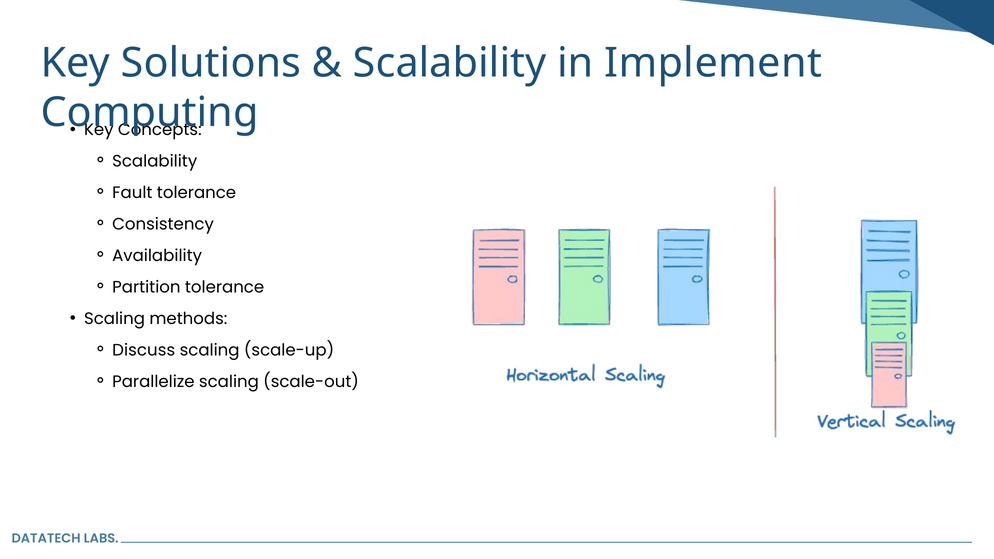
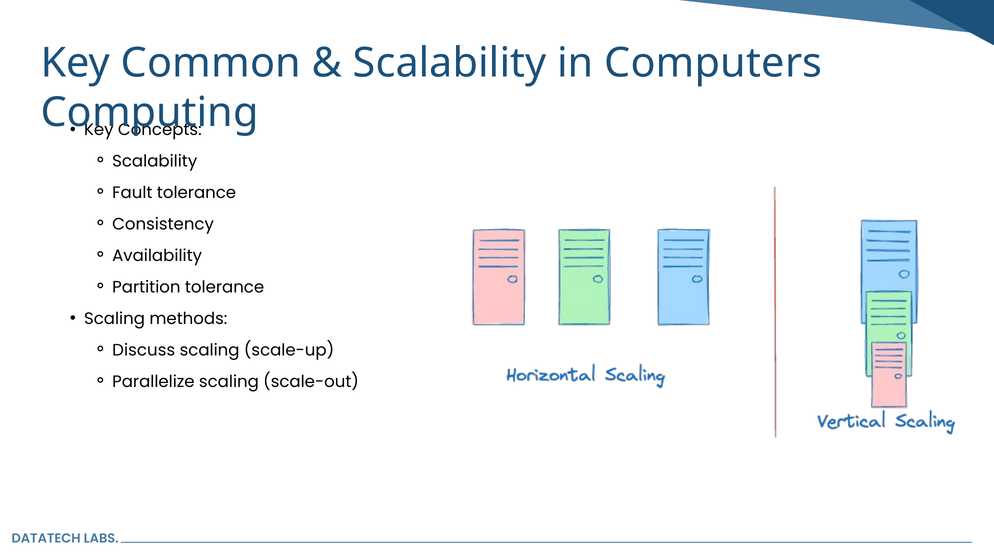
Solutions: Solutions -> Common
Implement: Implement -> Computers
